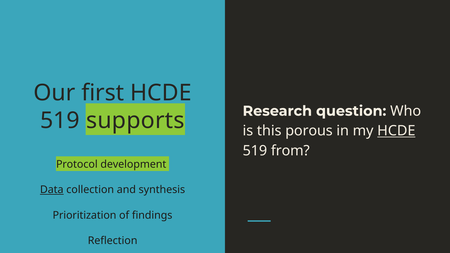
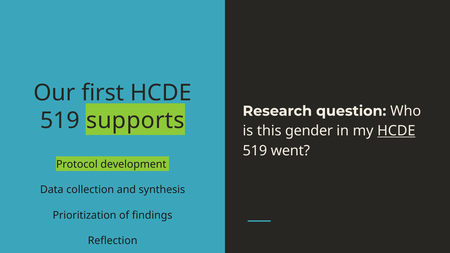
porous: porous -> gender
from: from -> went
Data underline: present -> none
